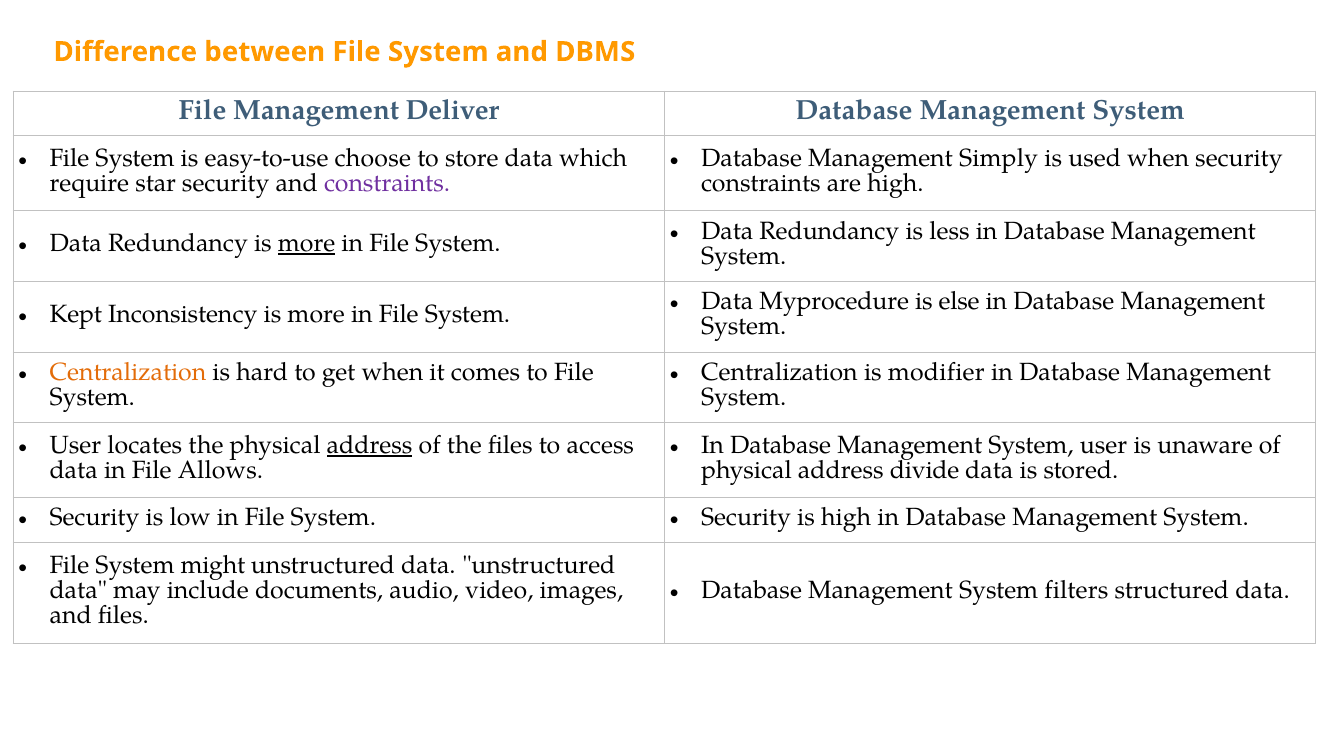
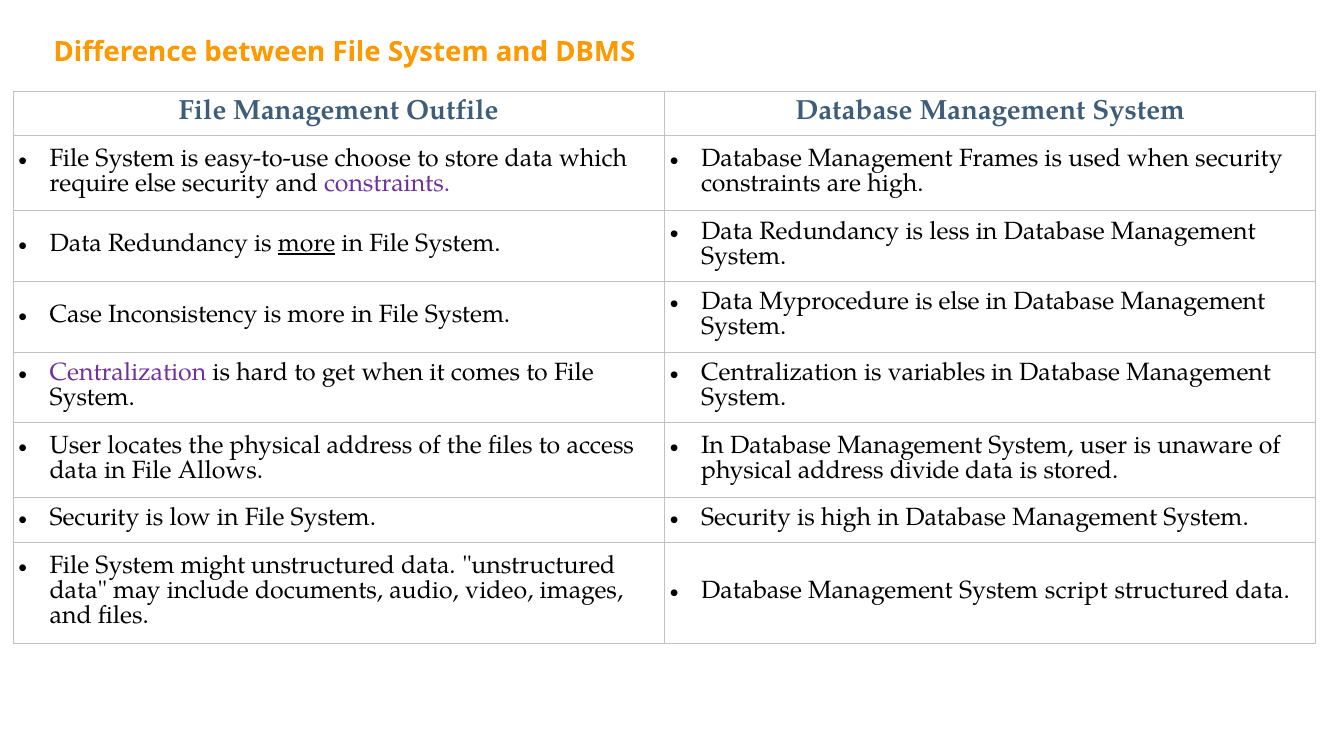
Deliver: Deliver -> Outfile
Simply: Simply -> Frames
require star: star -> else
Kept: Kept -> Case
Centralization at (128, 373) colour: orange -> purple
modifier: modifier -> variables
address at (370, 446) underline: present -> none
filters: filters -> script
